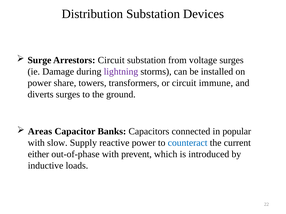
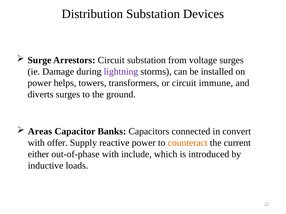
share: share -> helps
popular: popular -> convert
slow: slow -> offer
counteract colour: blue -> orange
prevent: prevent -> include
